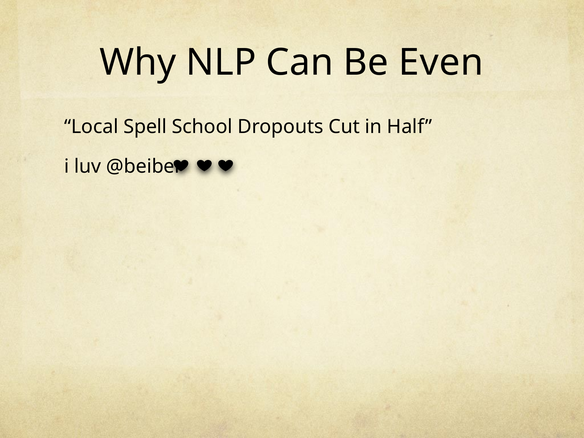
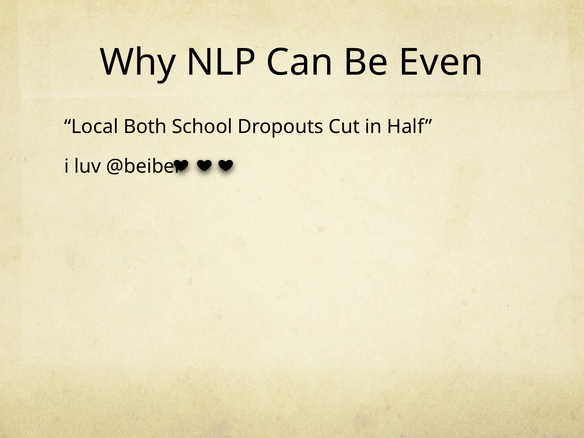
Spell: Spell -> Both
